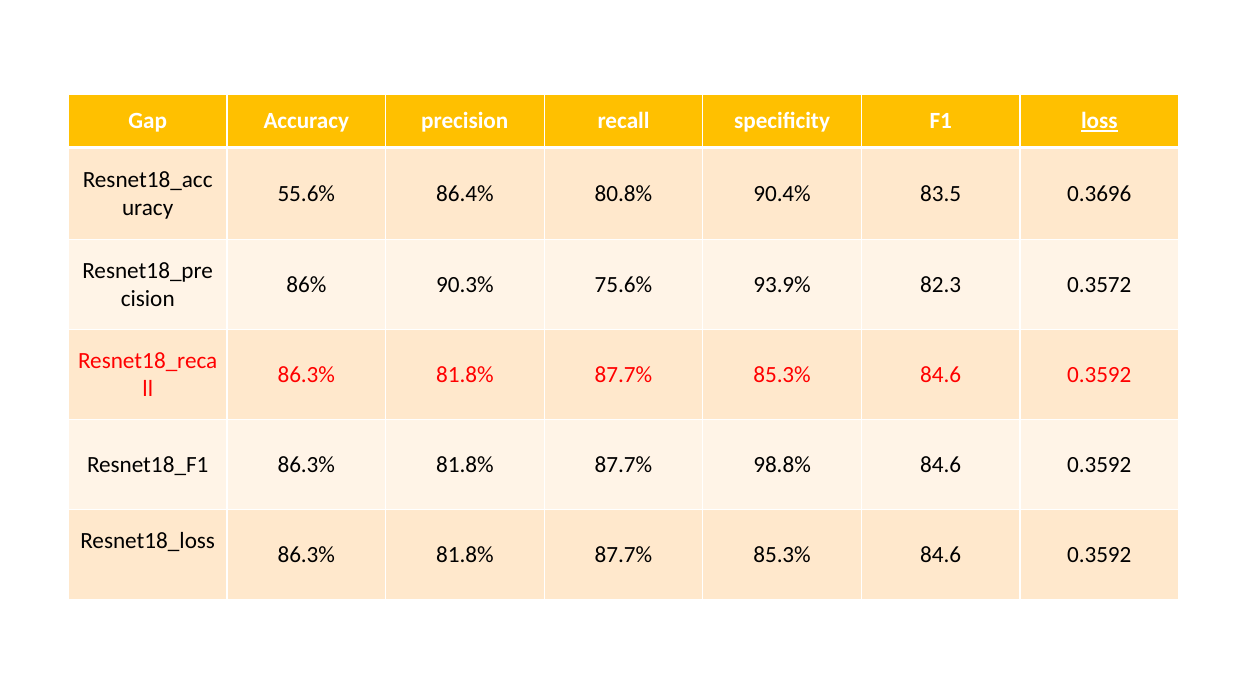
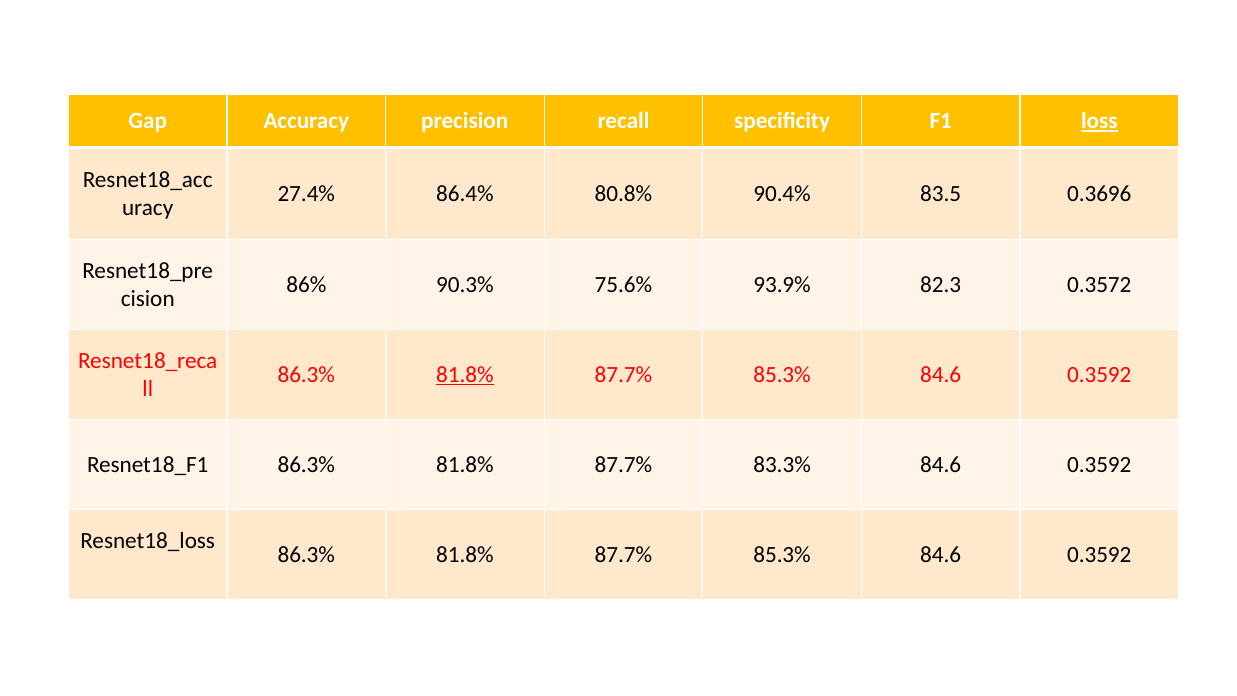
55.6%: 55.6% -> 27.4%
81.8% at (465, 374) underline: none -> present
98.8%: 98.8% -> 83.3%
